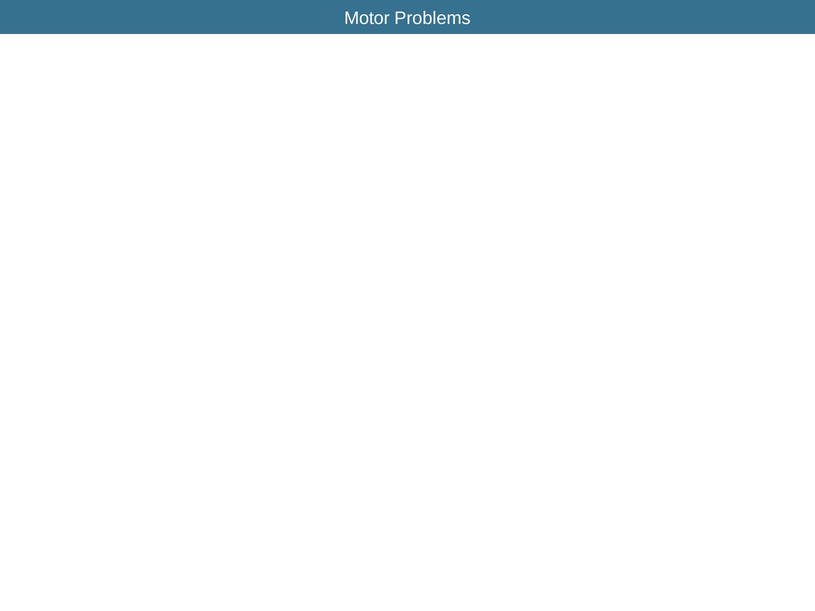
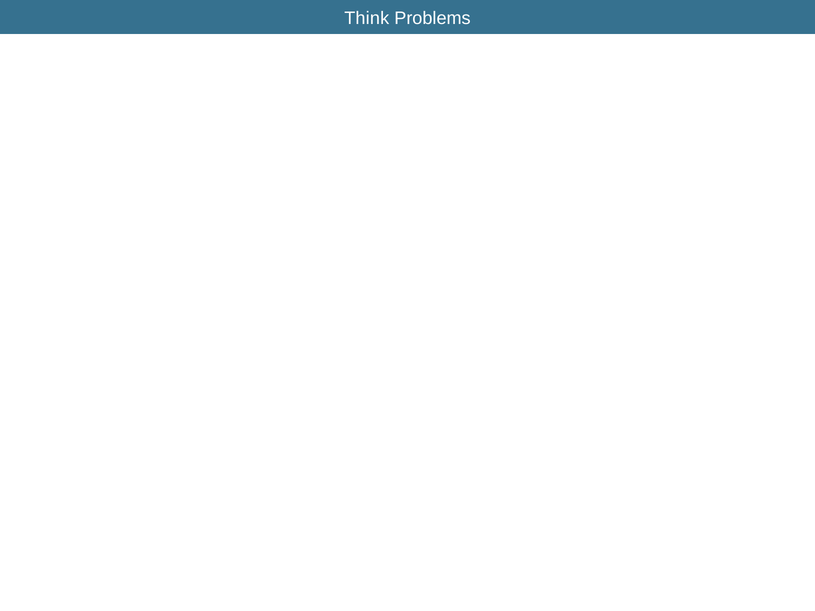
Motor: Motor -> Think
